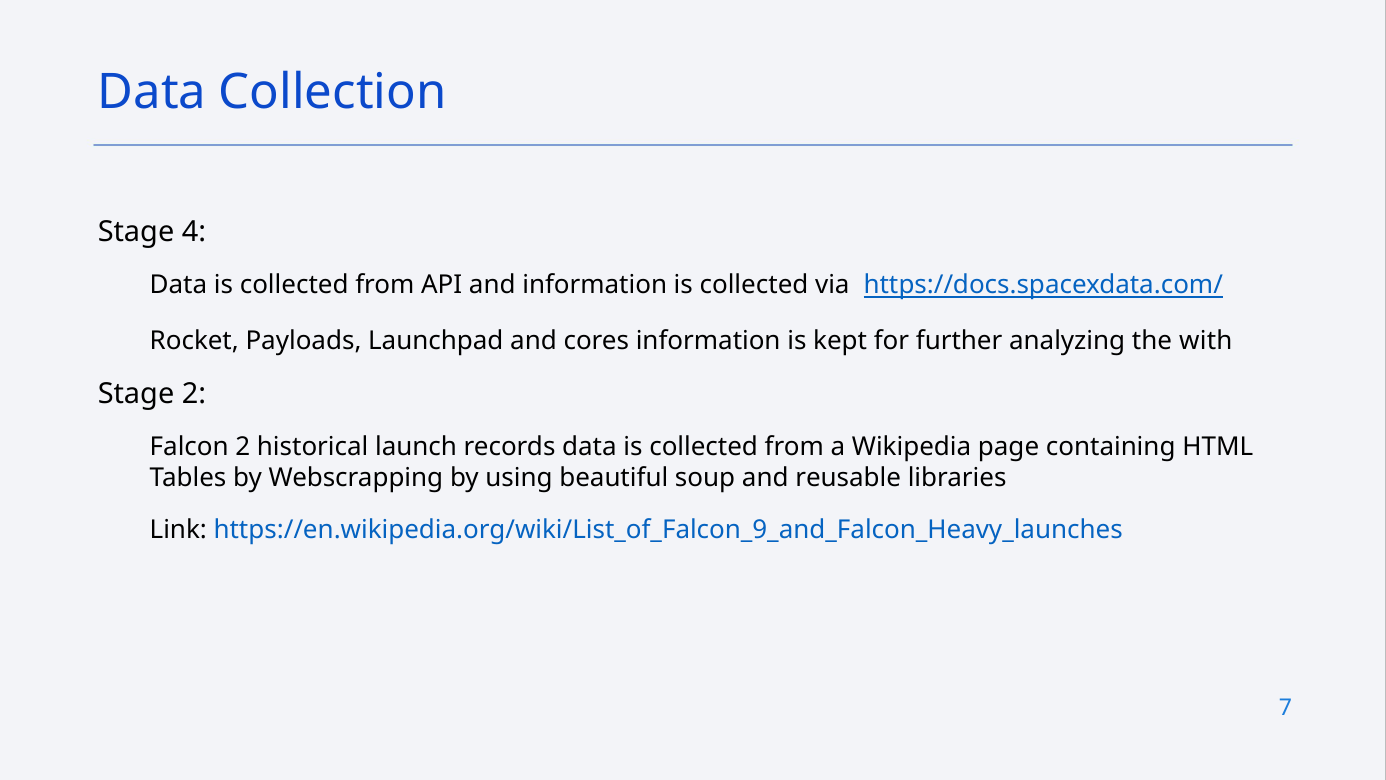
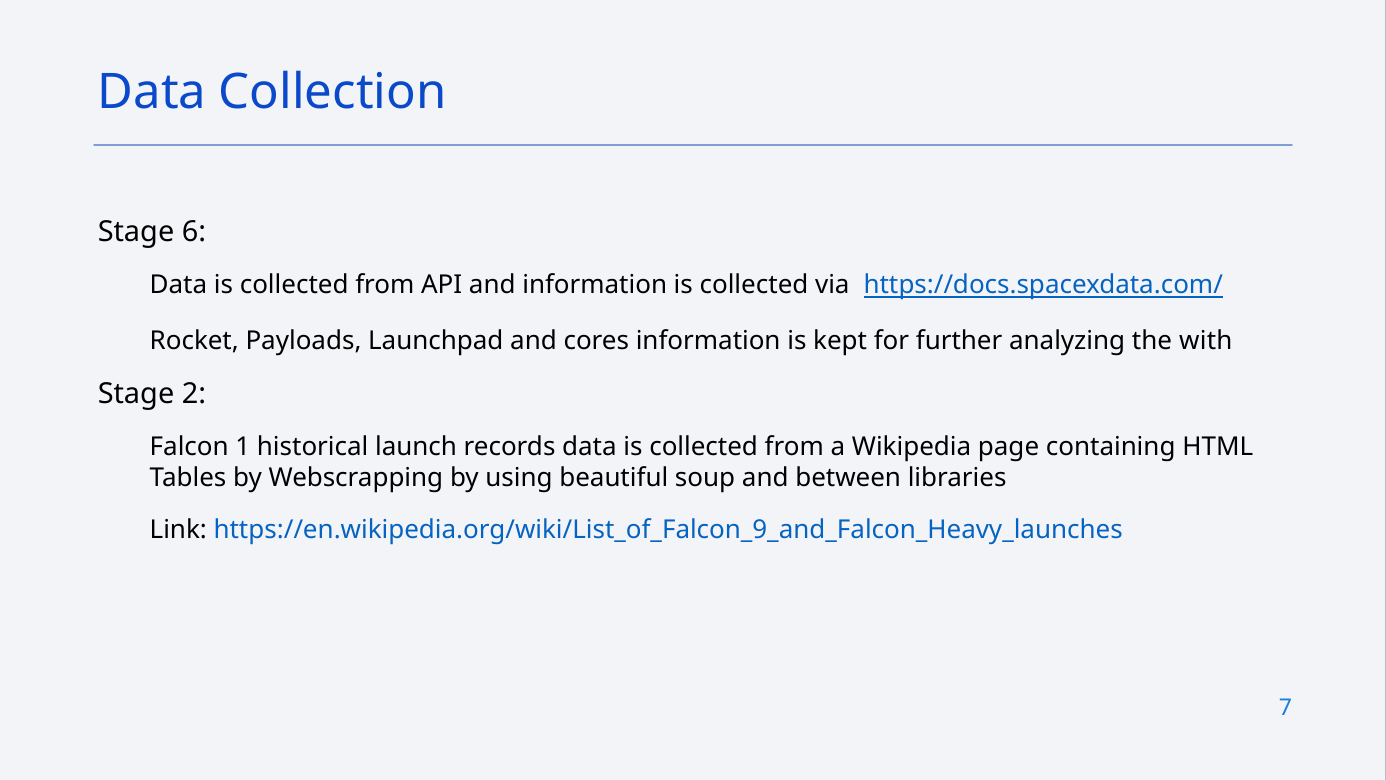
4: 4 -> 6
Falcon 2: 2 -> 1
reusable: reusable -> between
